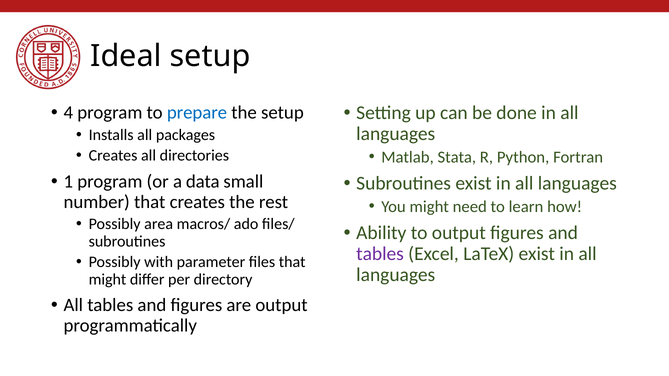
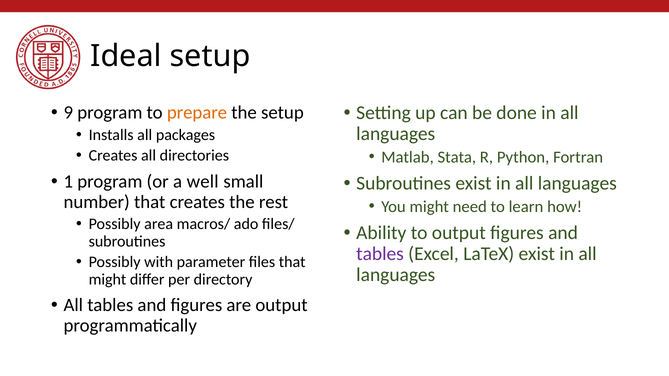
4: 4 -> 9
prepare colour: blue -> orange
data: data -> well
